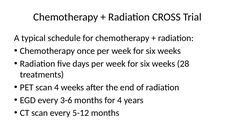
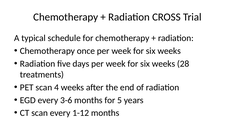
for 4: 4 -> 5
5-12: 5-12 -> 1-12
